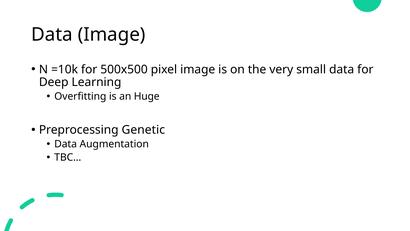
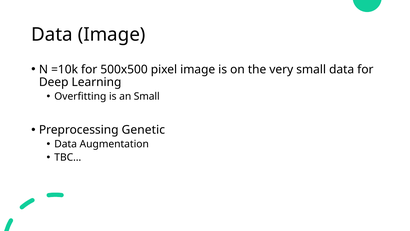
an Huge: Huge -> Small
